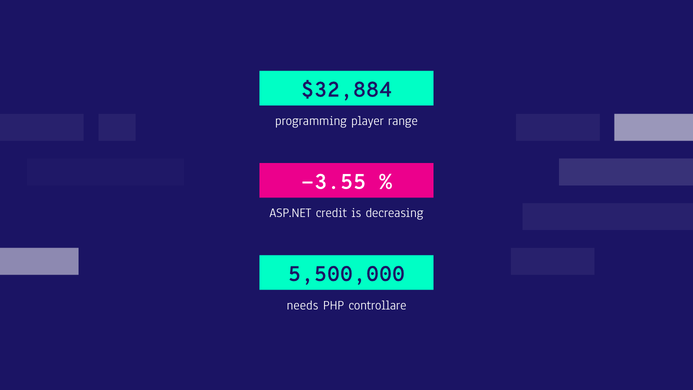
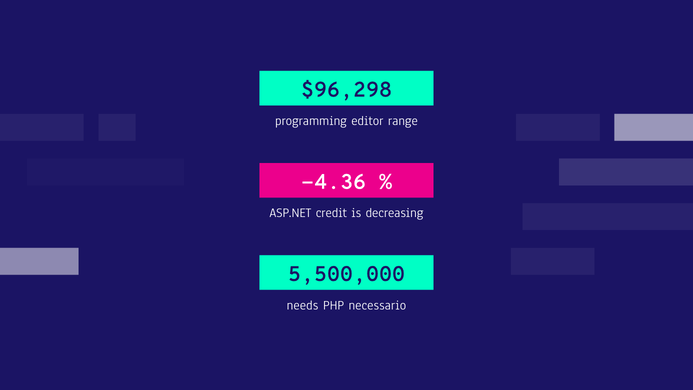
$32,884: $32,884 -> $96,298
player: player -> editor
-3.55: -3.55 -> -4.36
controllare: controllare -> necessario
